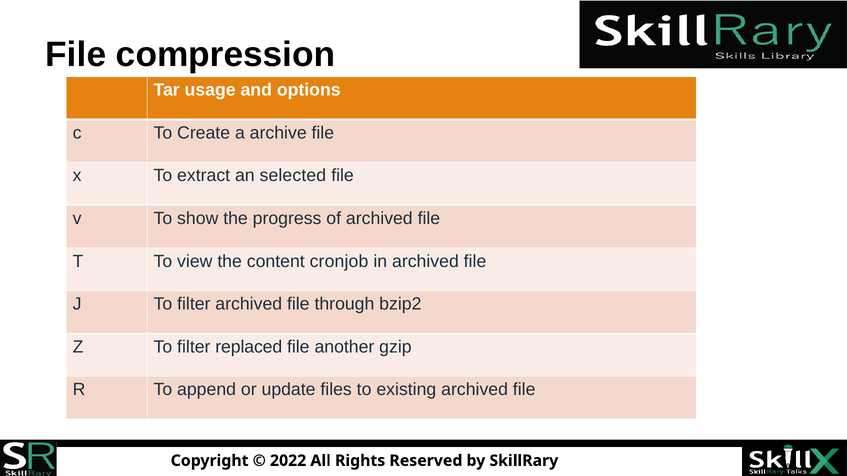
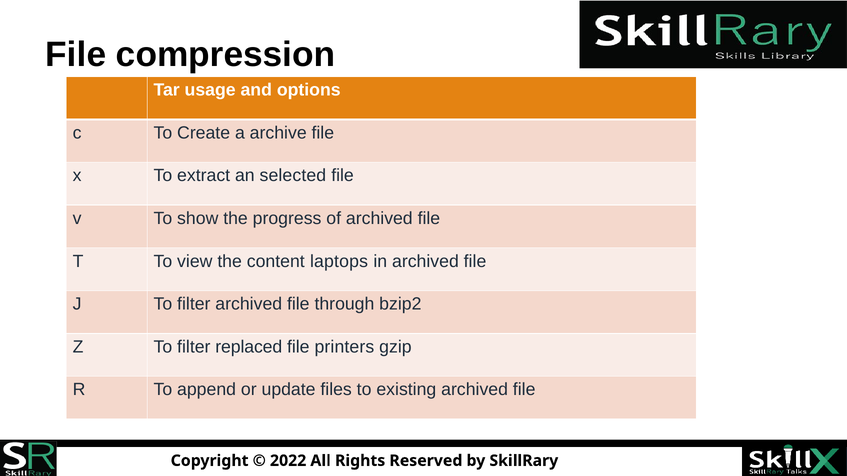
cronjob: cronjob -> laptops
another: another -> printers
